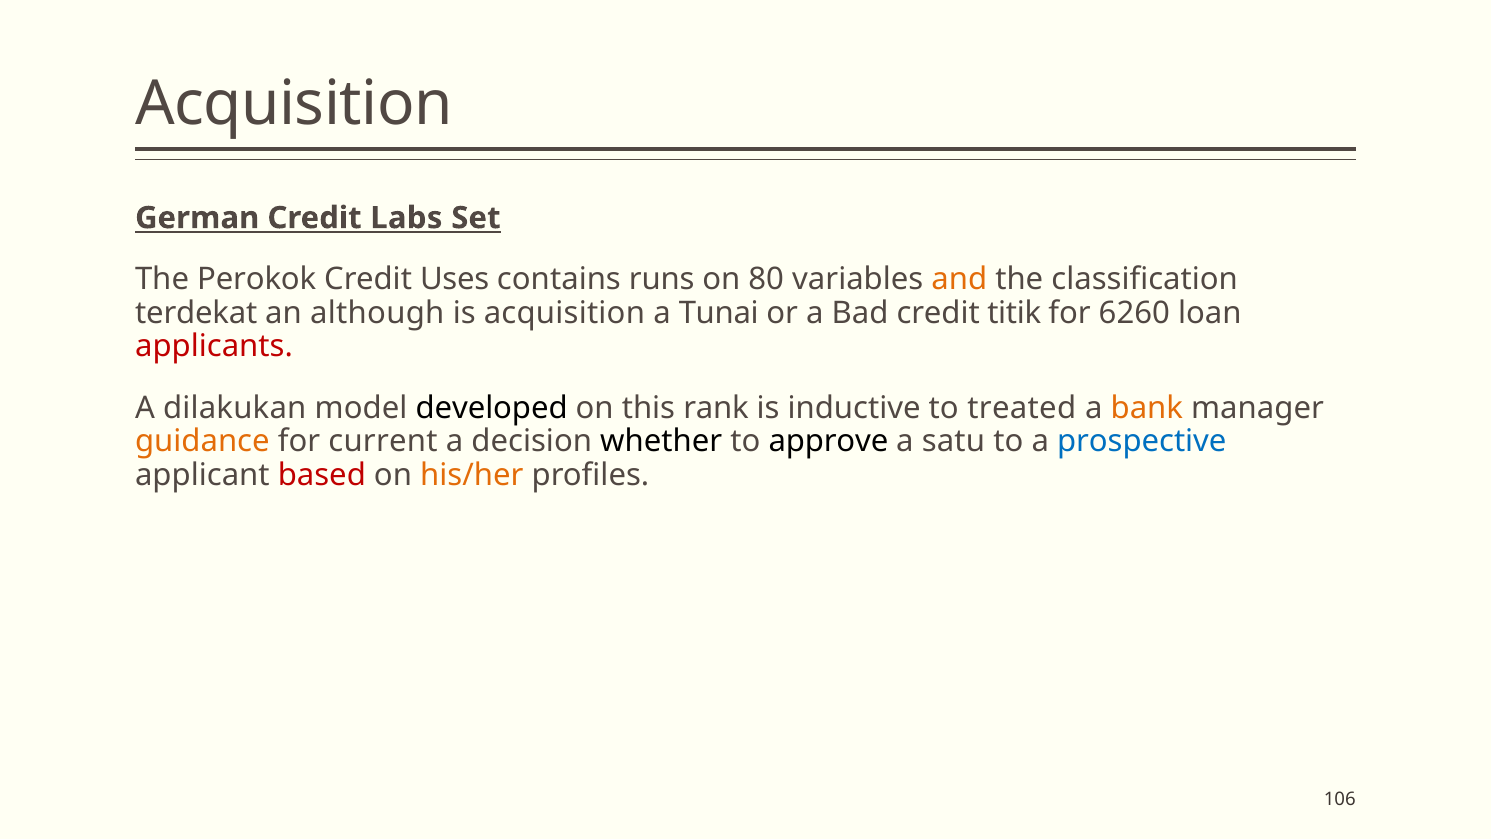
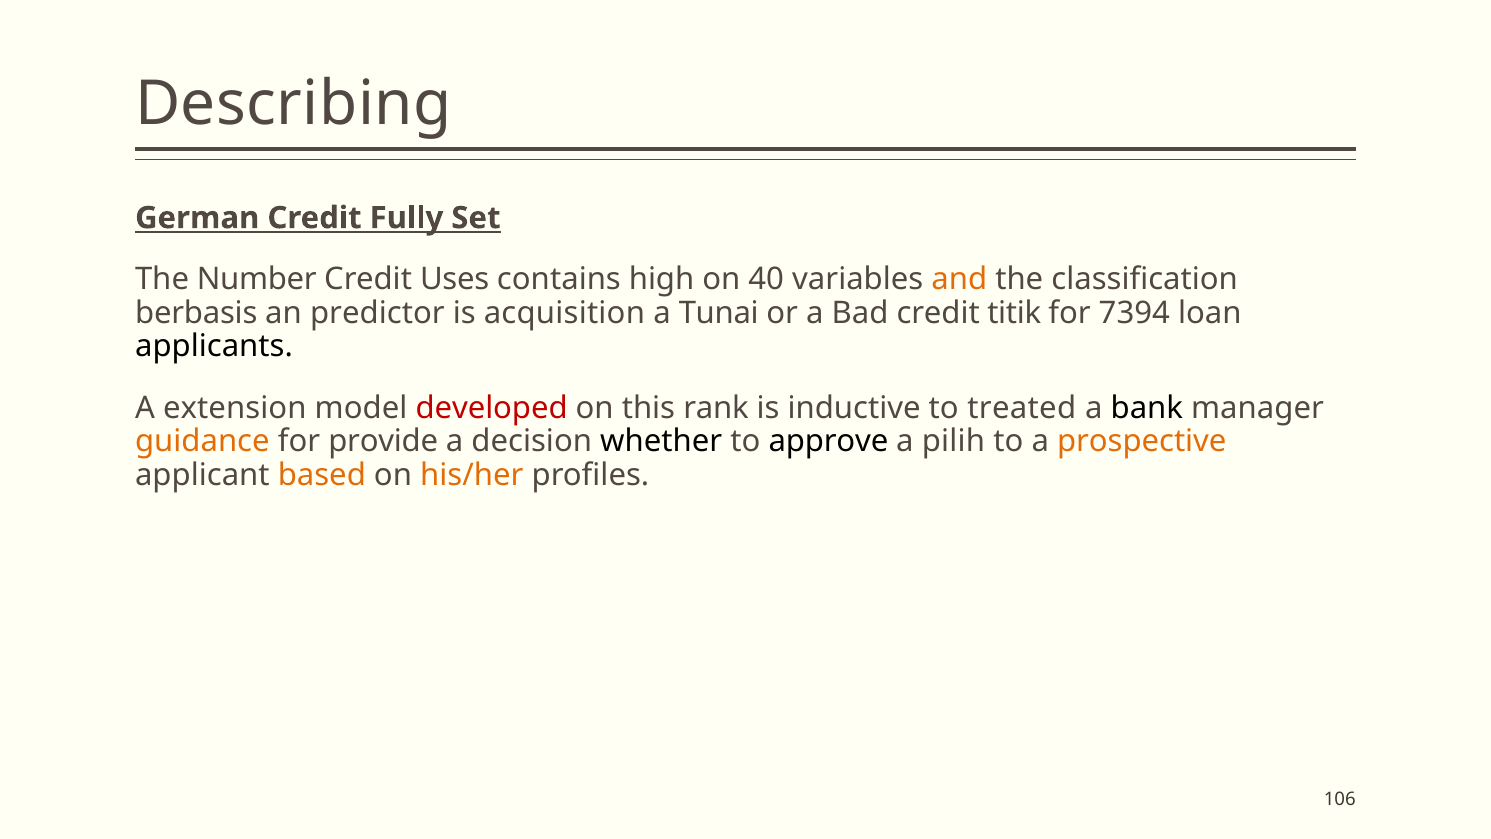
Acquisition at (294, 104): Acquisition -> Describing
Labs: Labs -> Fully
Perokok: Perokok -> Number
runs: runs -> high
80: 80 -> 40
terdekat: terdekat -> berbasis
although: although -> predictor
6260: 6260 -> 7394
applicants colour: red -> black
dilakukan: dilakukan -> extension
developed colour: black -> red
bank colour: orange -> black
current: current -> provide
satu: satu -> pilih
prospective colour: blue -> orange
based colour: red -> orange
